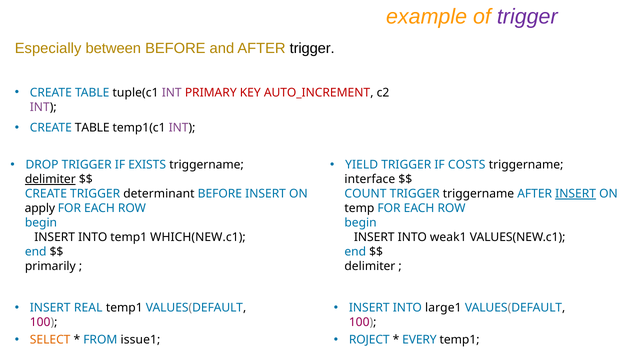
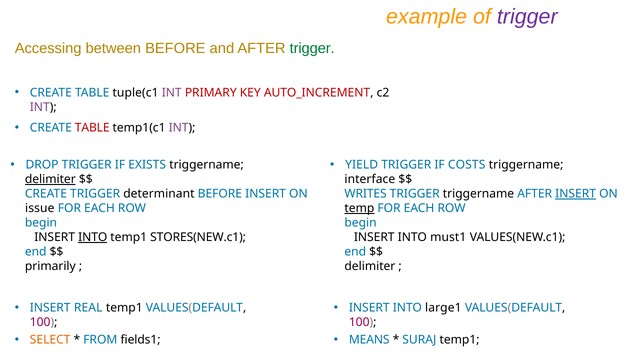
Especially: Especially -> Accessing
trigger at (312, 48) colour: black -> green
TABLE at (92, 128) colour: black -> red
COUNT: COUNT -> WRITES
apply: apply -> issue
temp underline: none -> present
INTO at (93, 237) underline: none -> present
WHICH(NEW.c1: WHICH(NEW.c1 -> STORES(NEW.c1
weak1: weak1 -> must1
issue1: issue1 -> fields1
ROJECT: ROJECT -> MEANS
EVERY: EVERY -> SURAJ
